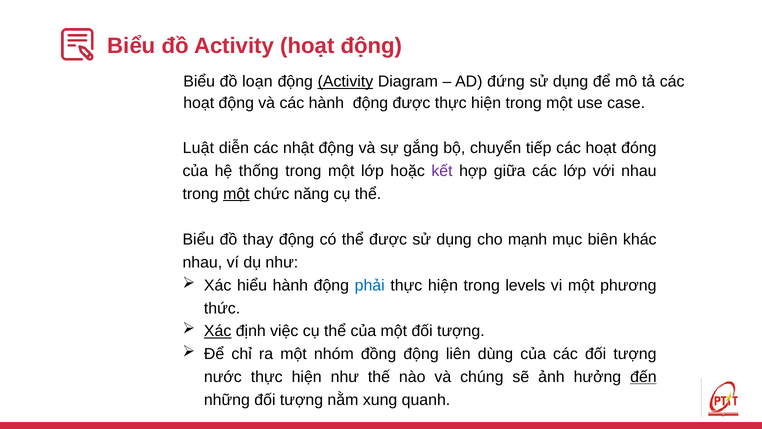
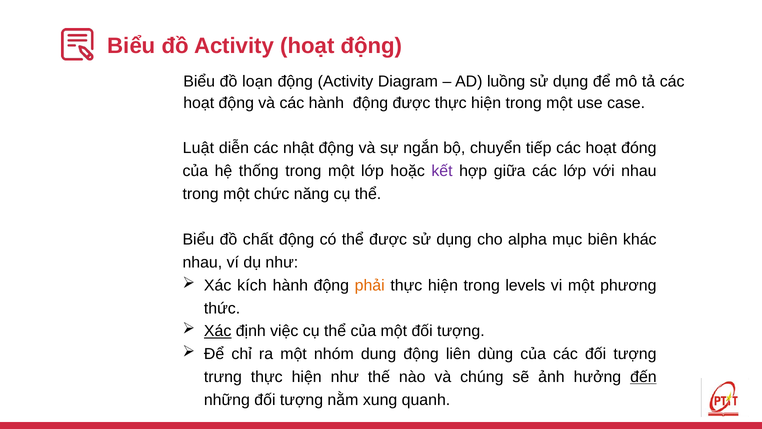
Activity at (345, 81) underline: present -> none
đứng: đứng -> luồng
gắng: gắng -> ngắn
một at (236, 194) underline: present -> none
thay: thay -> chất
mạnh: mạnh -> alpha
hiểu: hiểu -> kích
phải colour: blue -> orange
đồng: đồng -> dung
nước: nước -> trưng
